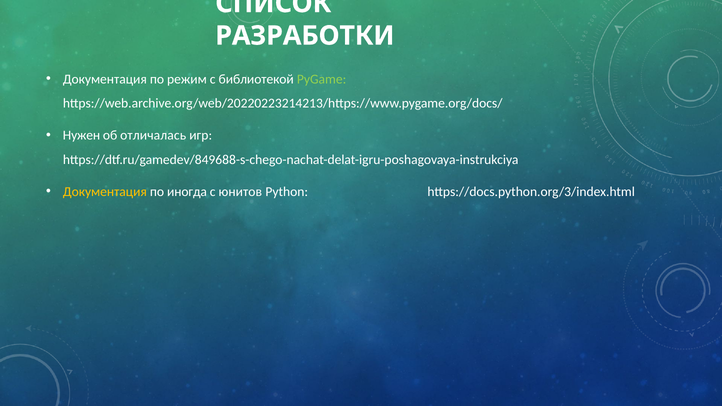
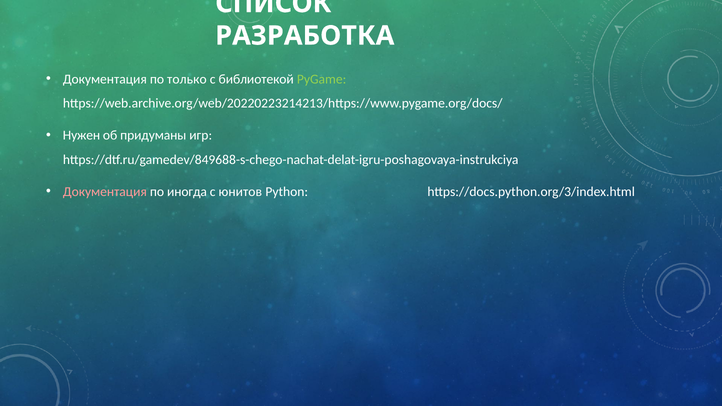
РАЗРАБОТКИ: РАЗРАБОТКИ -> РАЗРАБОТКА
режим: режим -> только
отличалась: отличалась -> придуманы
Документация at (105, 192) colour: yellow -> pink
